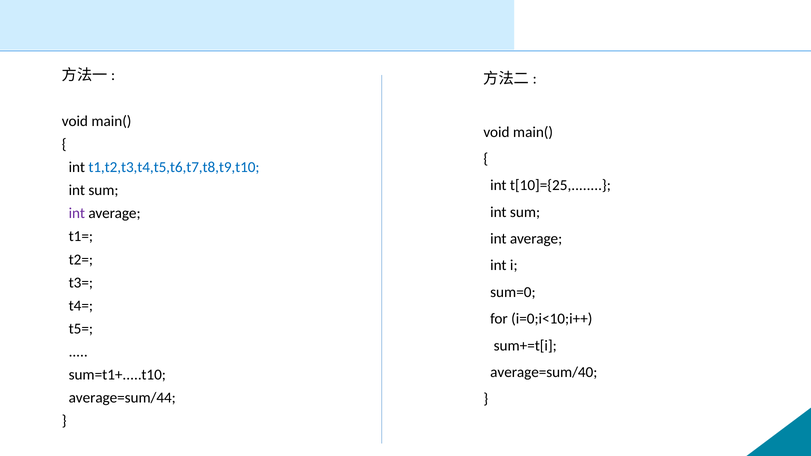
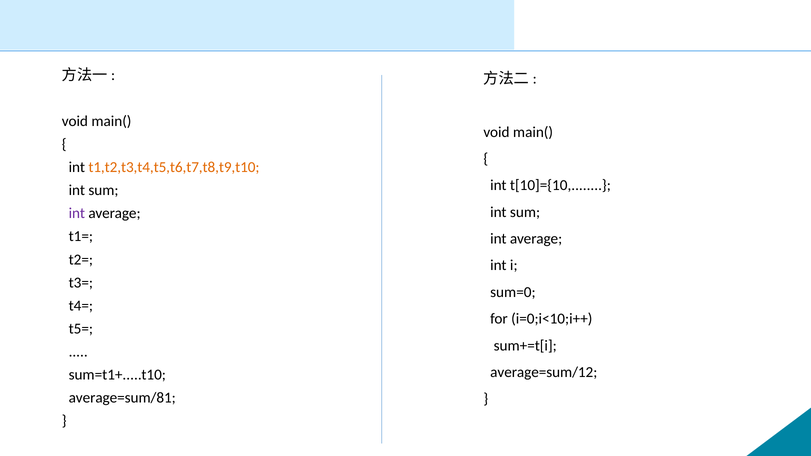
t1,t2,t3,t4,t5,t6,t7,t8,t9,t10 colour: blue -> orange
t[10]={25: t[10]={25 -> t[10]={10
average=sum/40: average=sum/40 -> average=sum/12
average=sum/44: average=sum/44 -> average=sum/81
